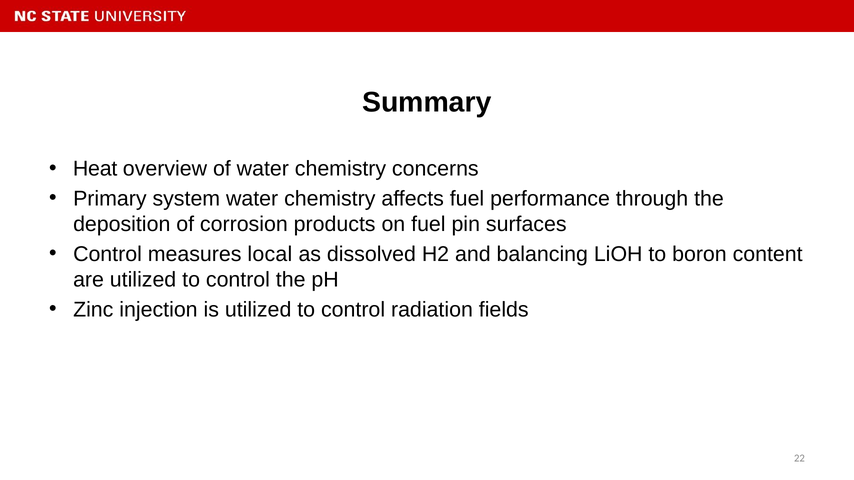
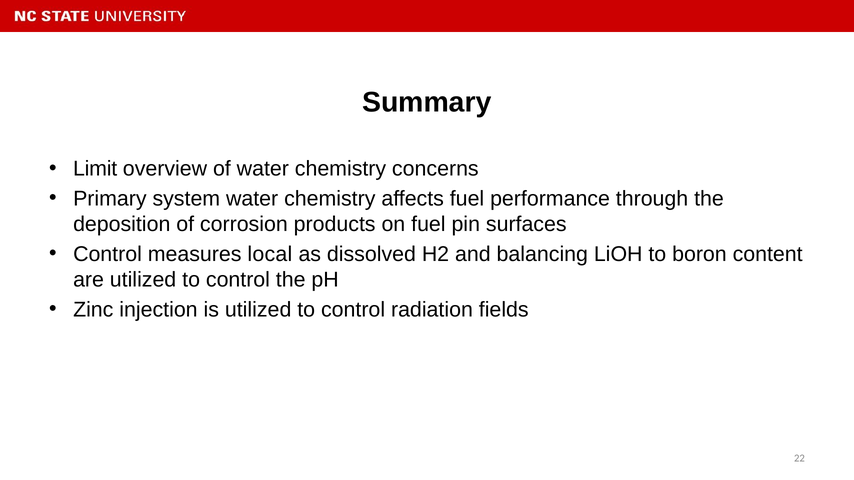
Heat: Heat -> Limit
